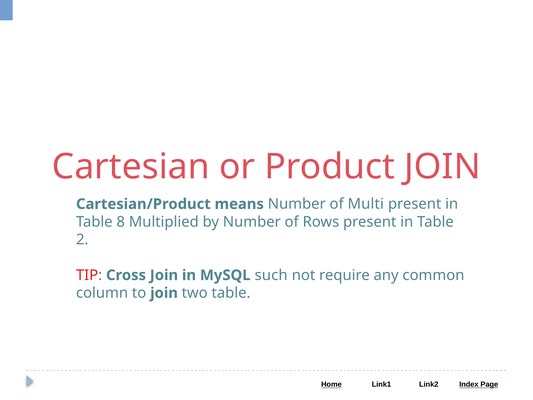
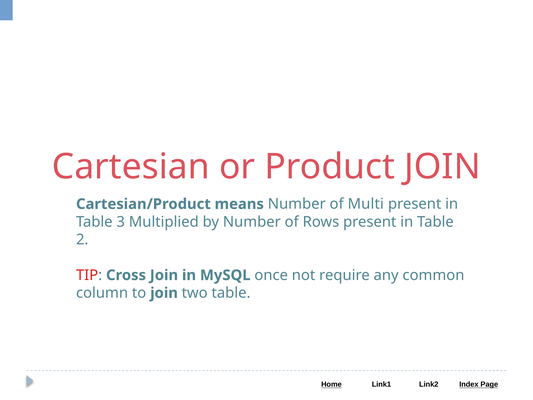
8: 8 -> 3
such: such -> once
